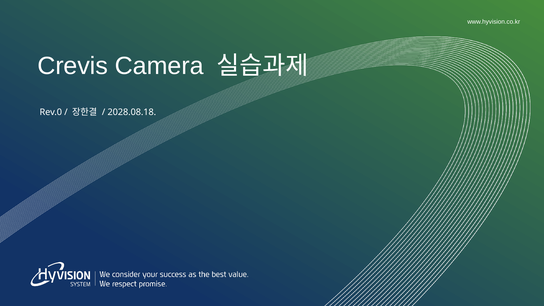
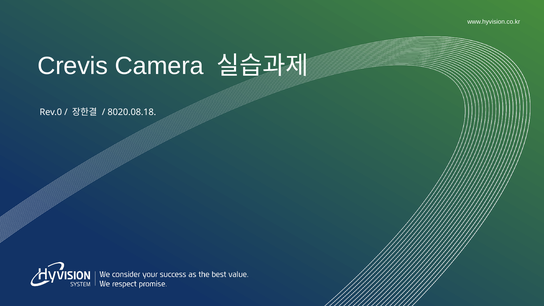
2028.08.18: 2028.08.18 -> 8020.08.18
